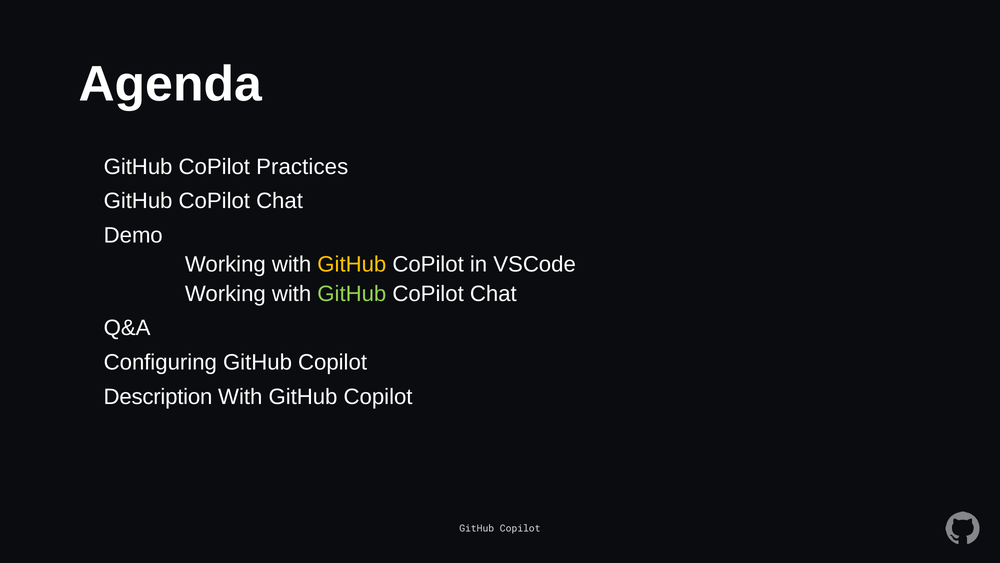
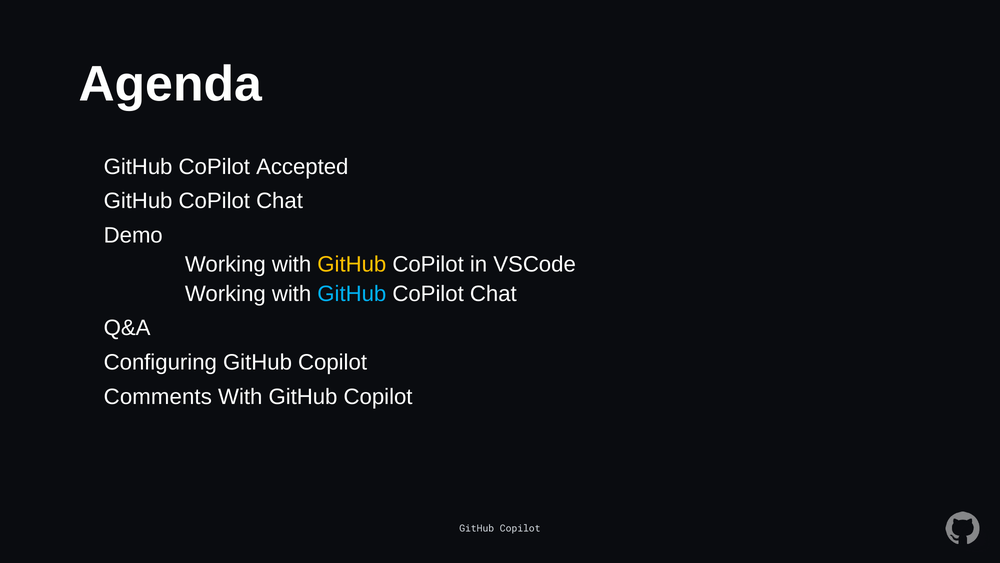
Practices: Practices -> Accepted
GitHub at (352, 294) colour: light green -> light blue
Description: Description -> Comments
